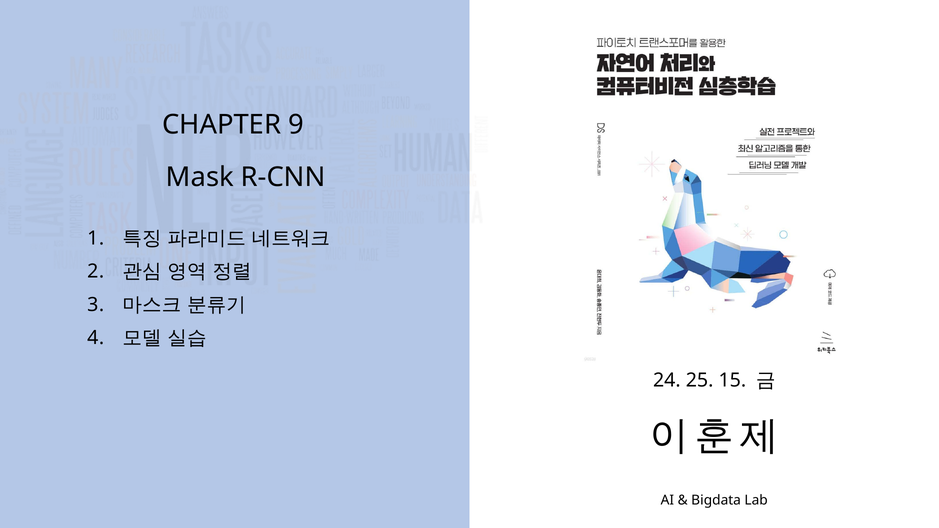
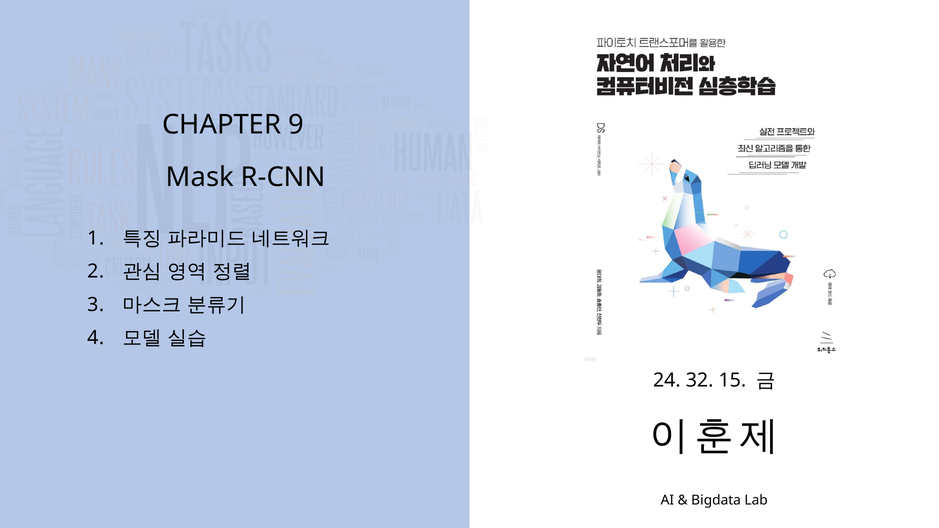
25: 25 -> 32
